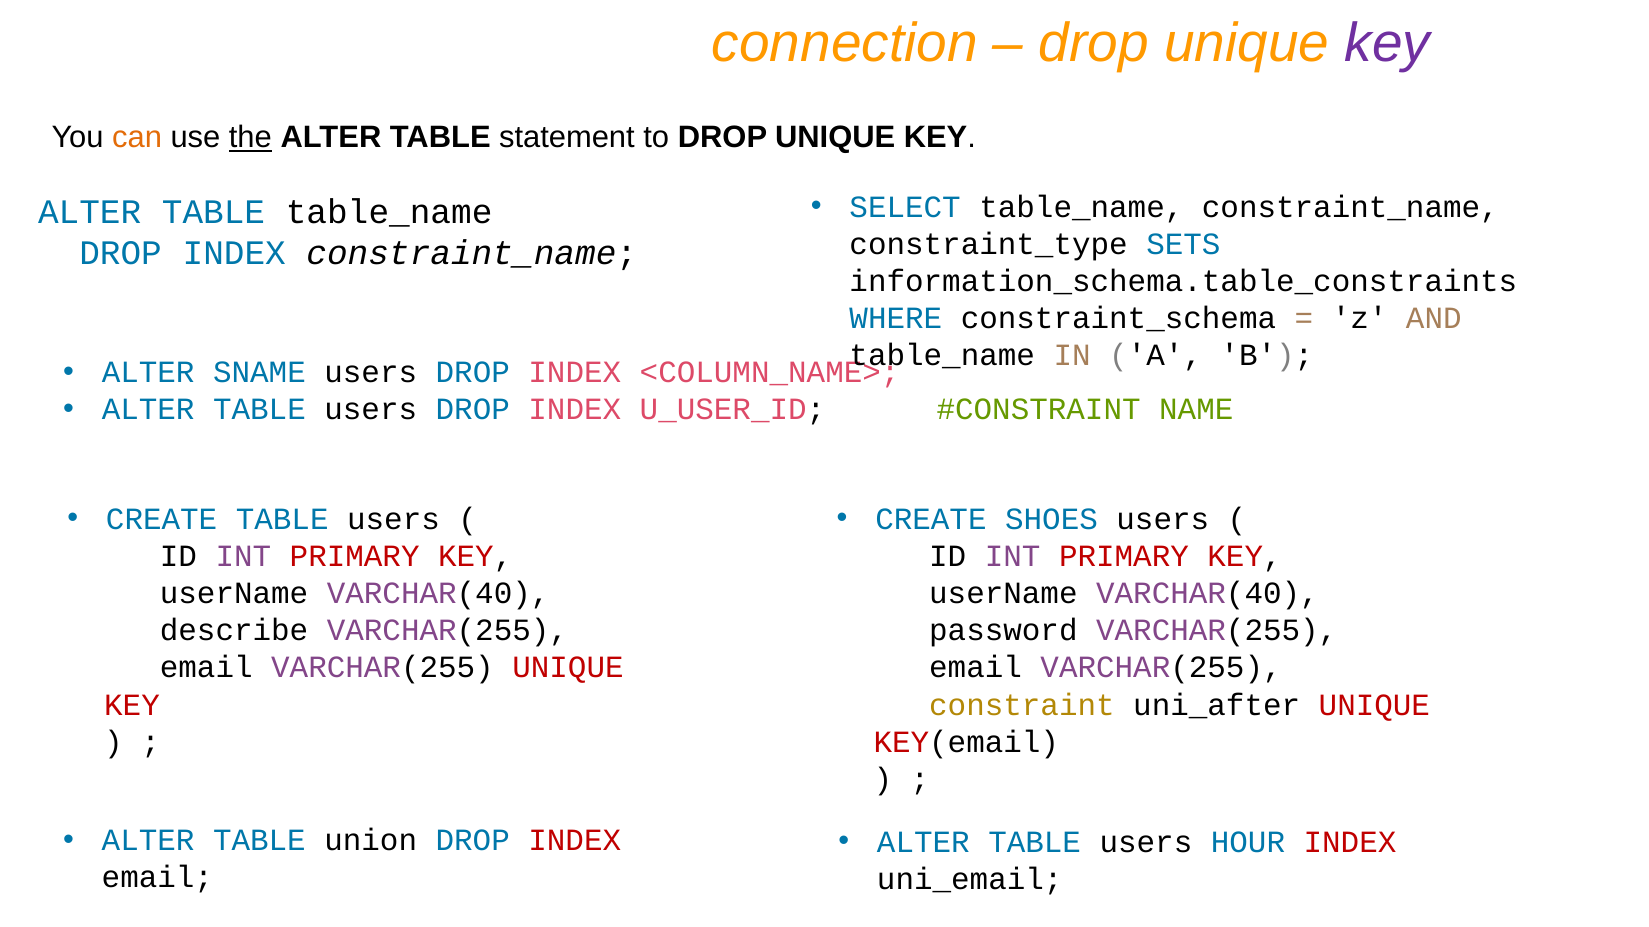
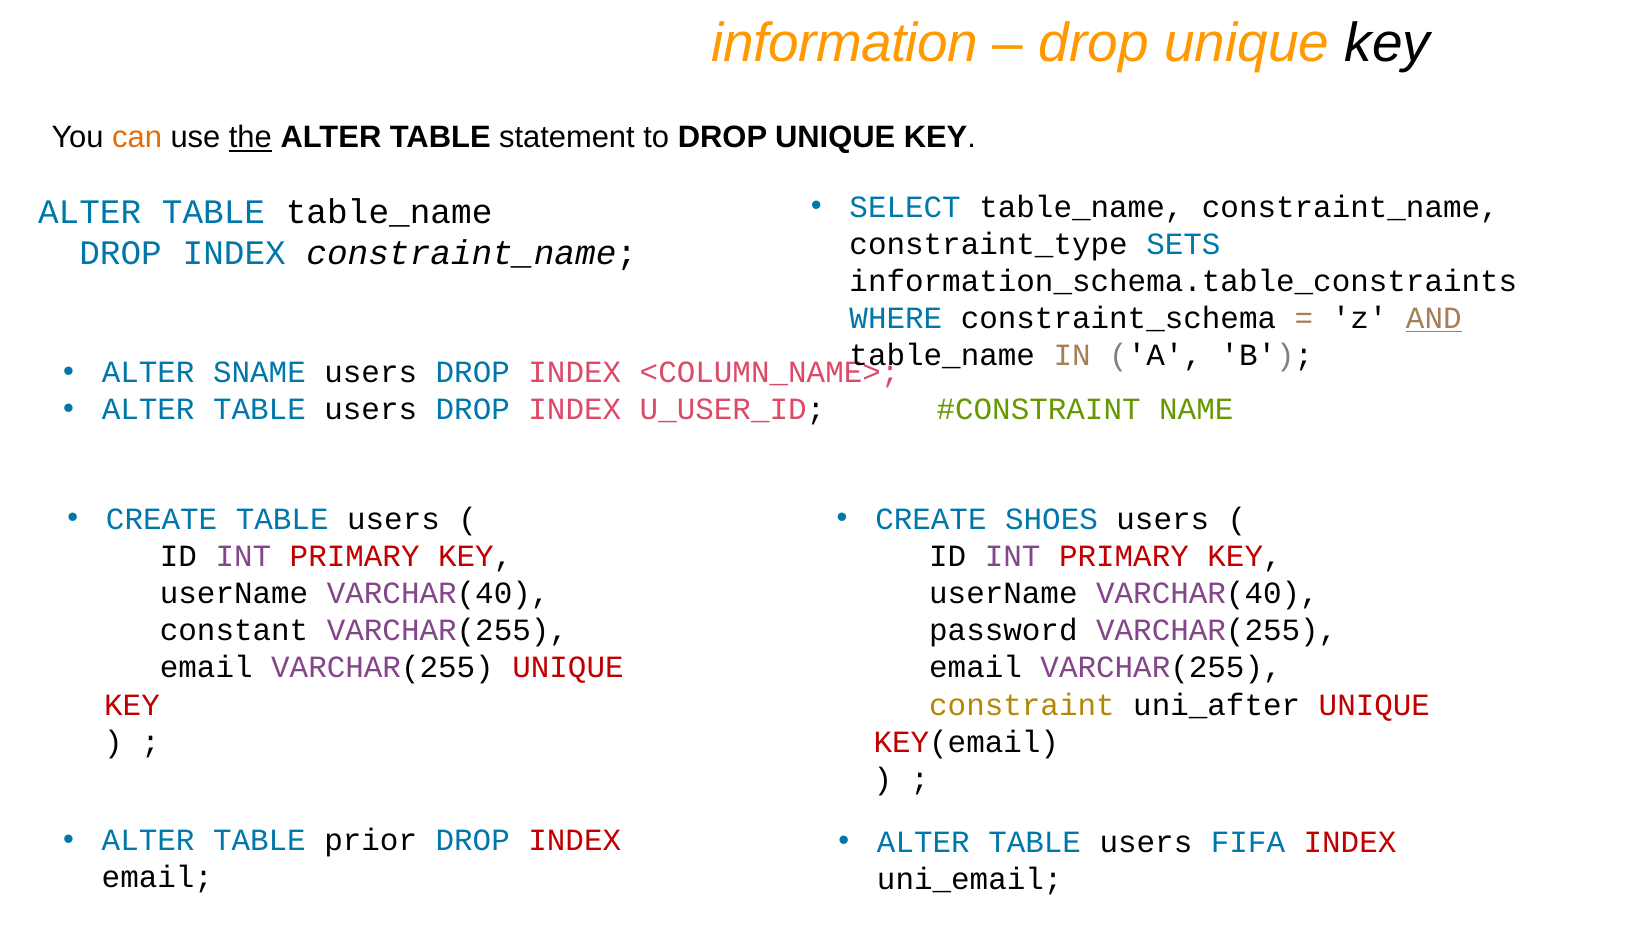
connection: connection -> information
key at (1387, 43) colour: purple -> black
AND underline: none -> present
describe: describe -> constant
union: union -> prior
HOUR: HOUR -> FIFA
